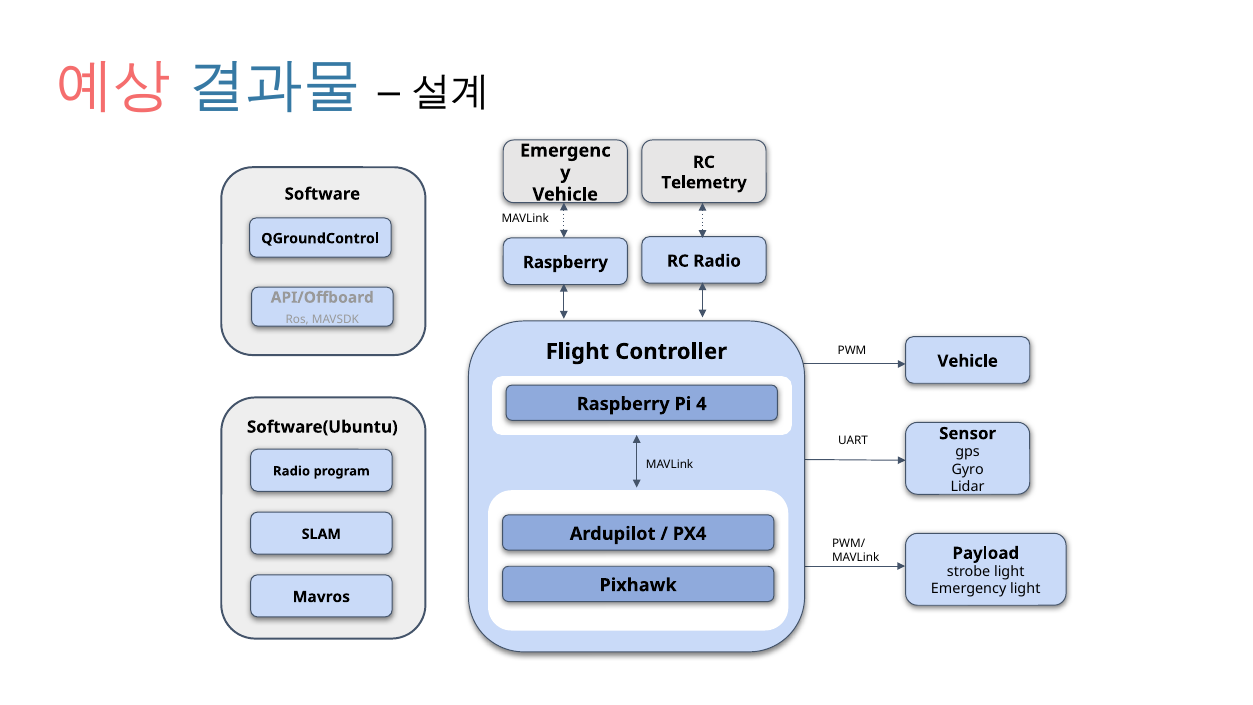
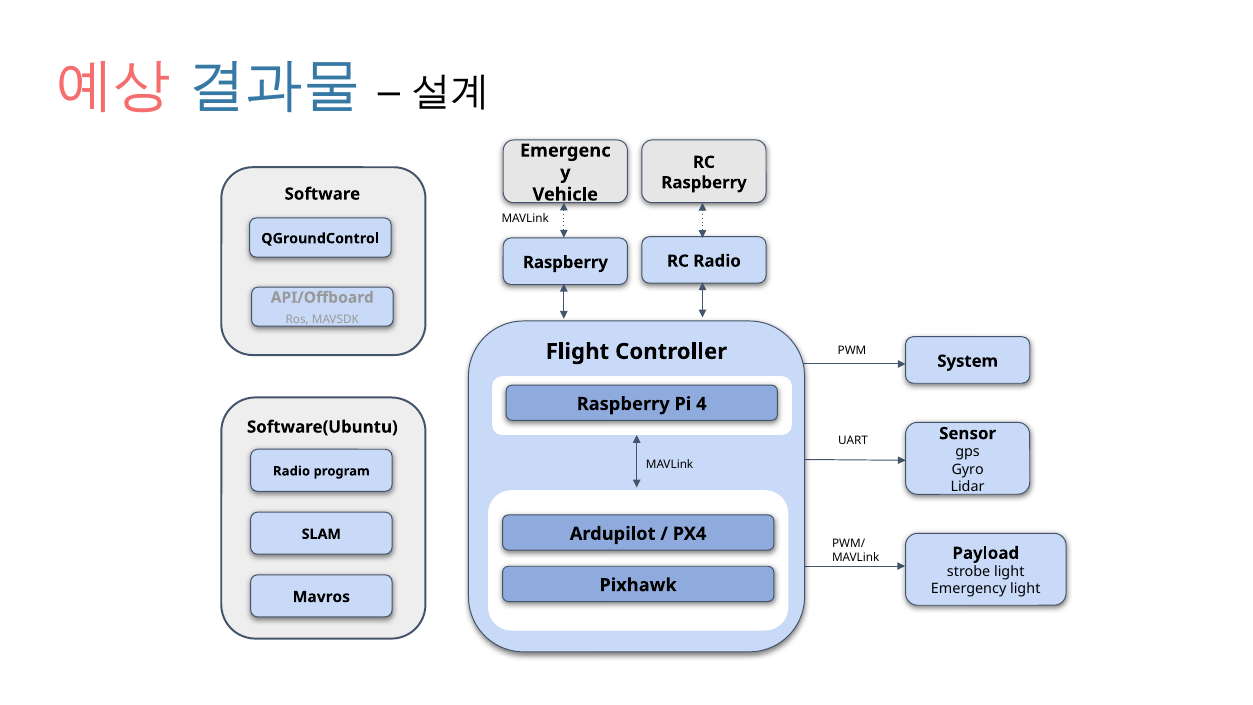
Telemetry at (704, 183): Telemetry -> Raspberry
Vehicle at (968, 361): Vehicle -> System
